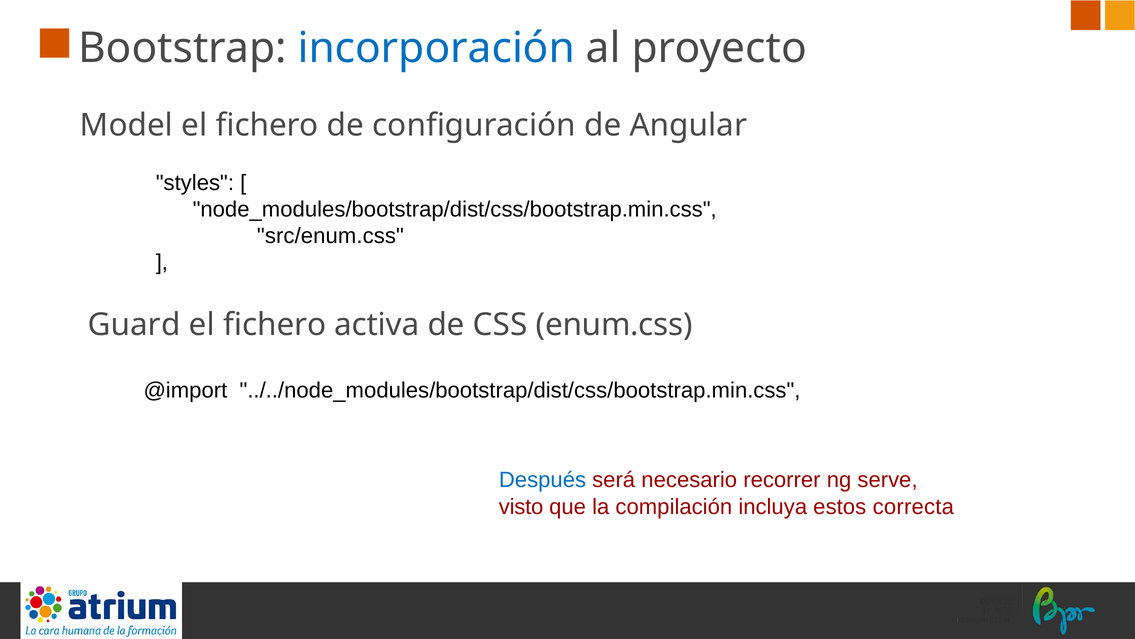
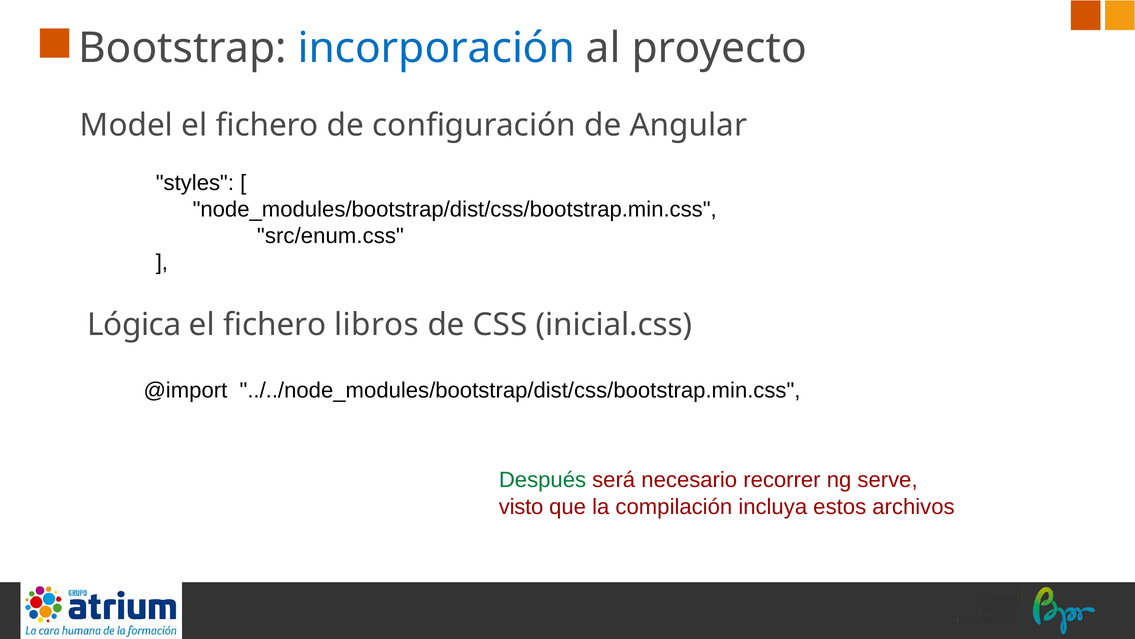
Guard: Guard -> Lógica
activa: activa -> libros
enum.css: enum.css -> inicial.css
Después colour: blue -> green
correcta: correcta -> archivos
